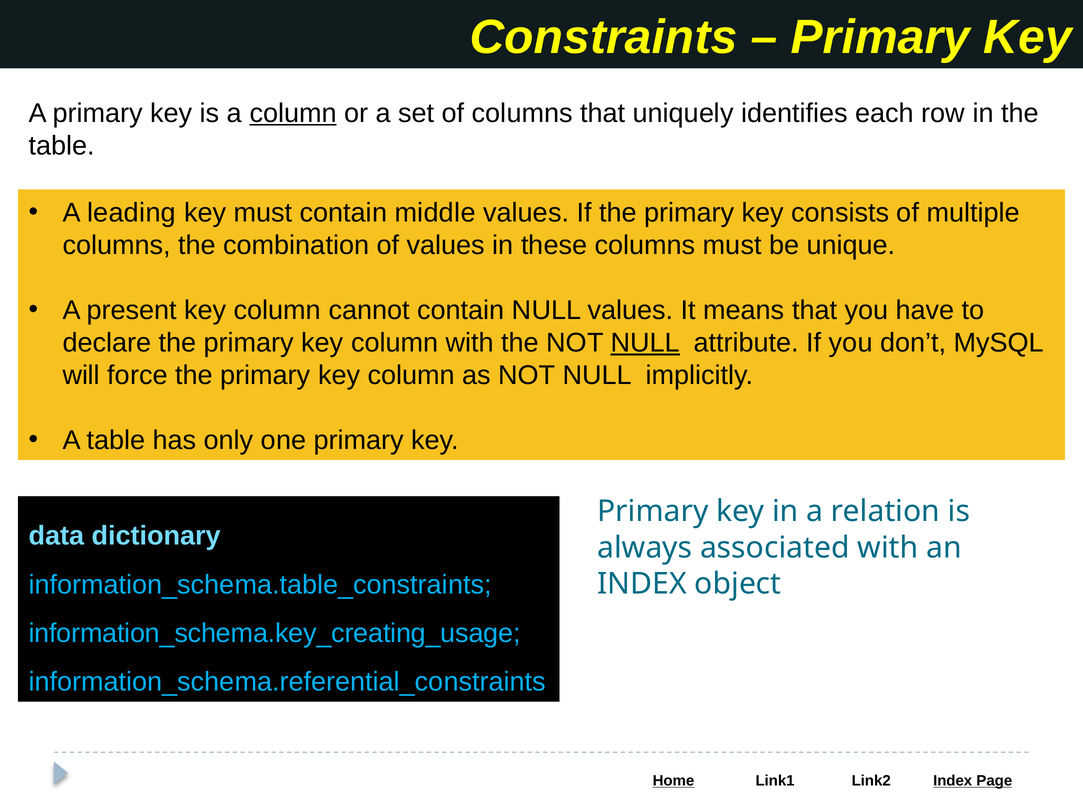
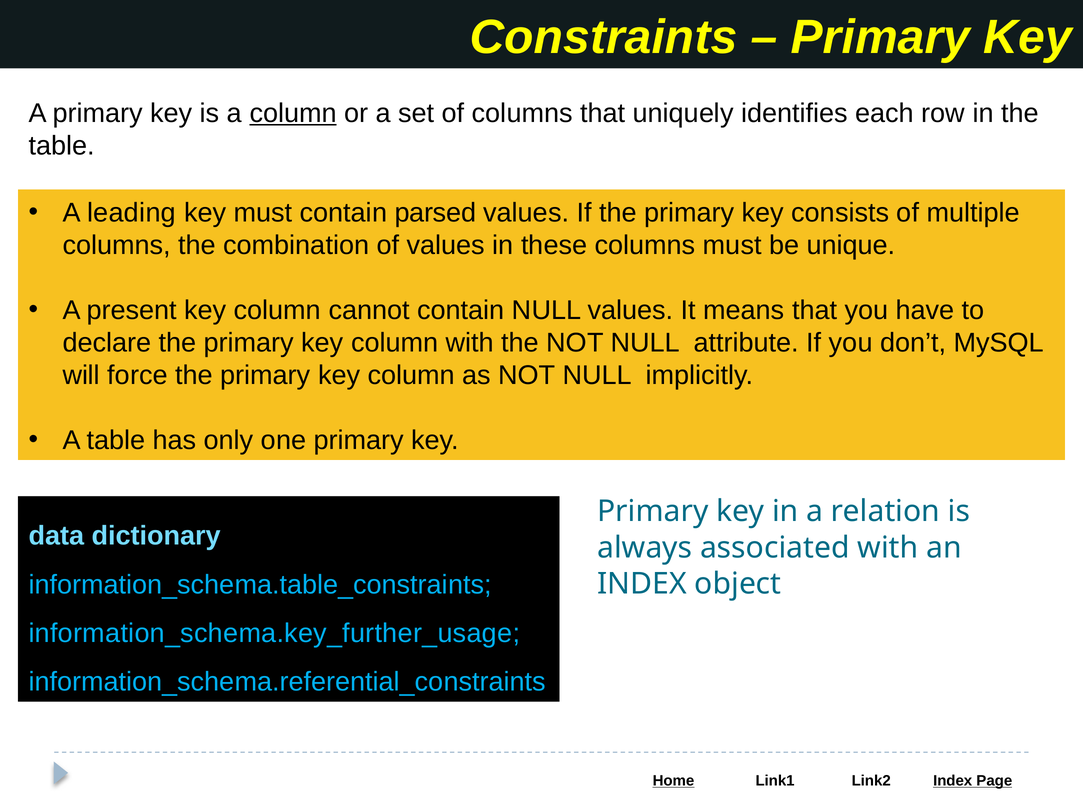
middle: middle -> parsed
NULL at (645, 343) underline: present -> none
information_schema.key_creating_usage: information_schema.key_creating_usage -> information_schema.key_further_usage
